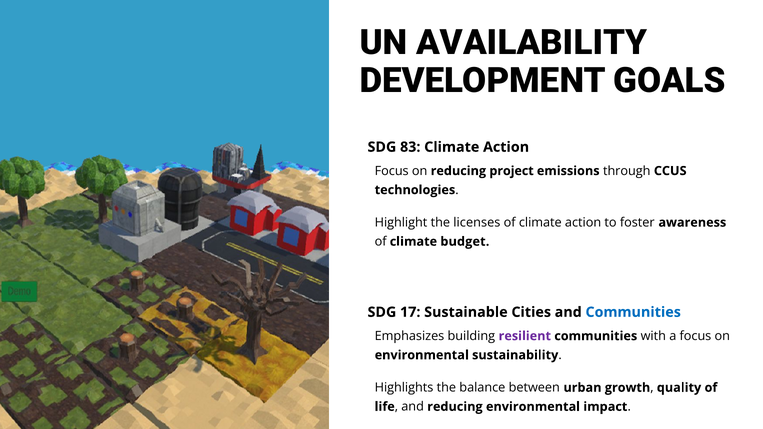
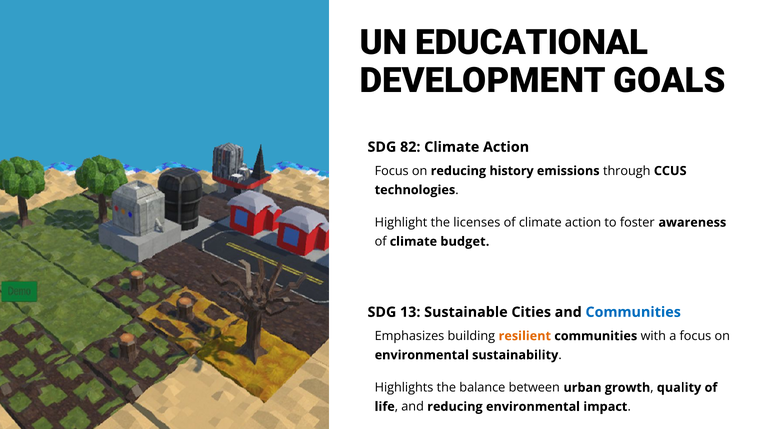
AVAILABILITY: AVAILABILITY -> EDUCATIONAL
83: 83 -> 82
project: project -> history
17: 17 -> 13
resilient colour: purple -> orange
